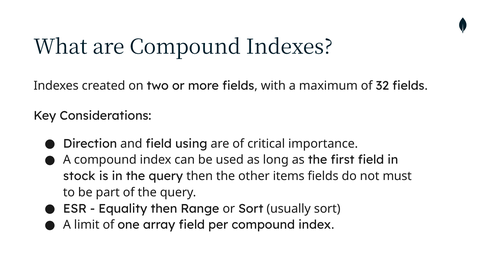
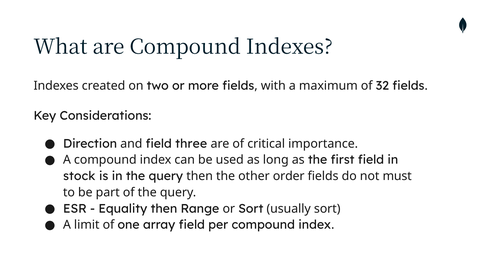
using: using -> three
items: items -> order
